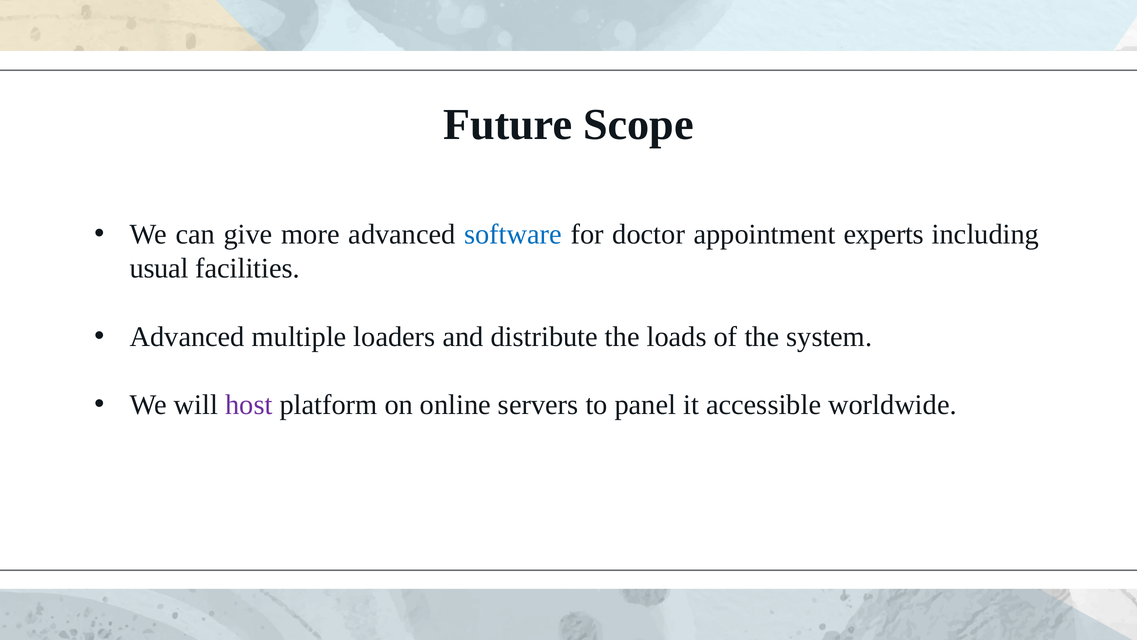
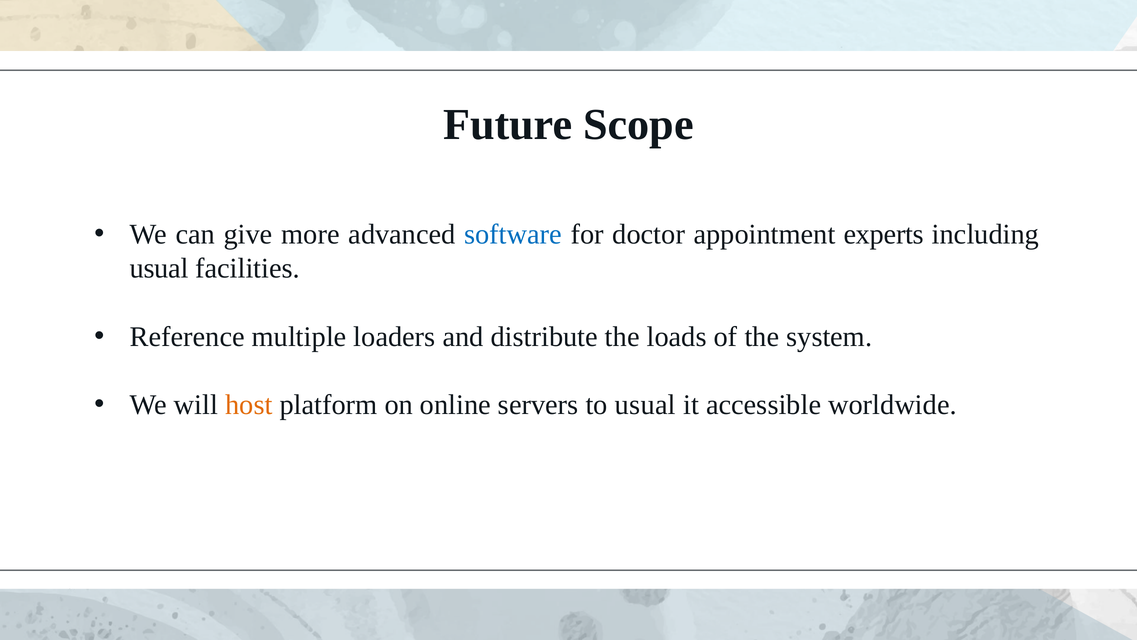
Advanced at (187, 336): Advanced -> Reference
host colour: purple -> orange
to panel: panel -> usual
